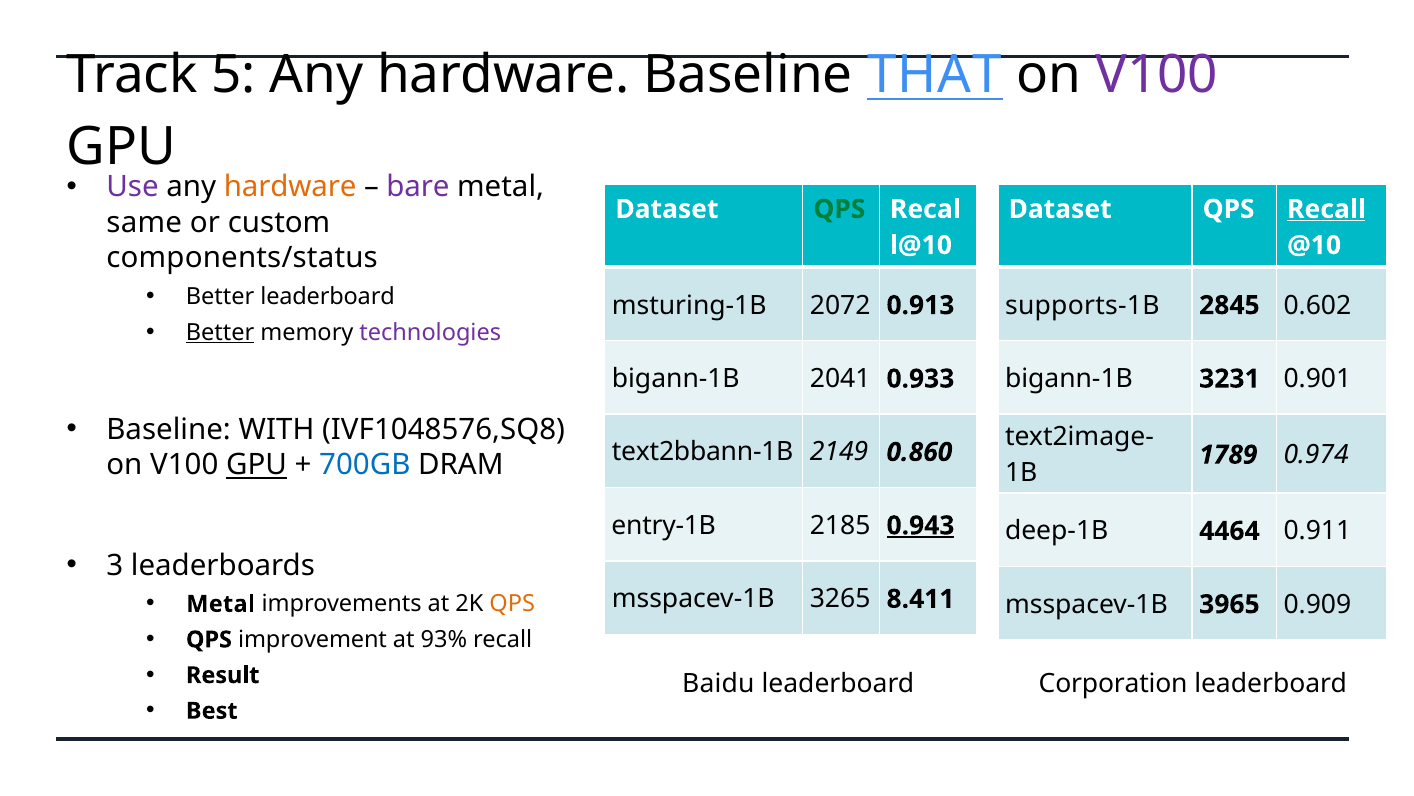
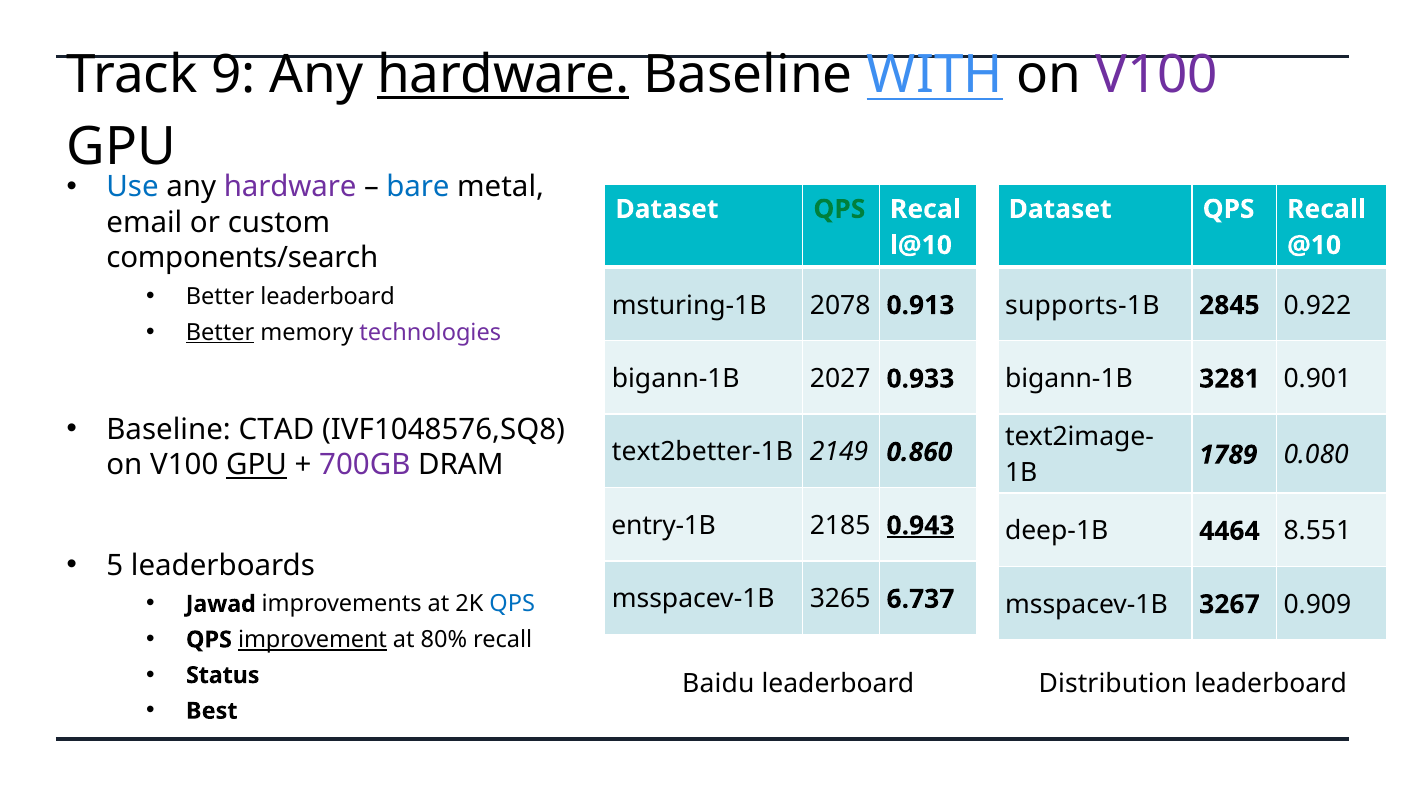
5: 5 -> 9
hardware at (503, 75) underline: none -> present
THAT: THAT -> WITH
Use colour: purple -> blue
hardware at (290, 187) colour: orange -> purple
bare colour: purple -> blue
Recall at (1326, 209) underline: present -> none
same: same -> email
components/status: components/status -> components/search
2072: 2072 -> 2078
0.602: 0.602 -> 0.922
2041: 2041 -> 2027
3231: 3231 -> 3281
WITH: WITH -> CTAD
text2bbann-1B: text2bbann-1B -> text2better-1B
0.974: 0.974 -> 0.080
700GB colour: blue -> purple
0.911: 0.911 -> 8.551
3: 3 -> 5
Metal at (221, 604): Metal -> Jawad
QPS at (512, 604) colour: orange -> blue
8.411: 8.411 -> 6.737
3965: 3965 -> 3267
improvement underline: none -> present
93%: 93% -> 80%
Result: Result -> Status
Corporation: Corporation -> Distribution
